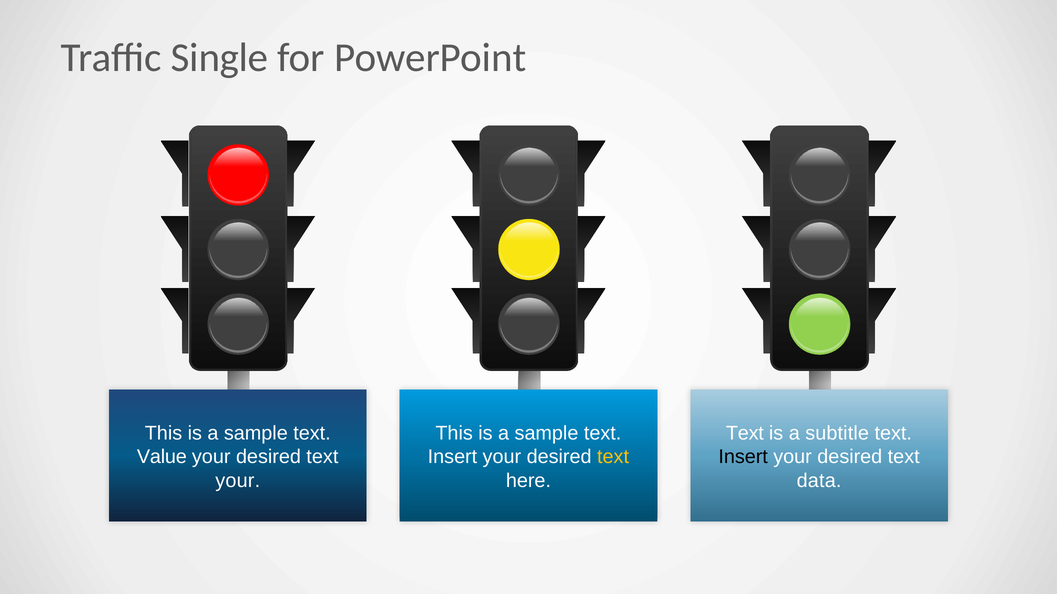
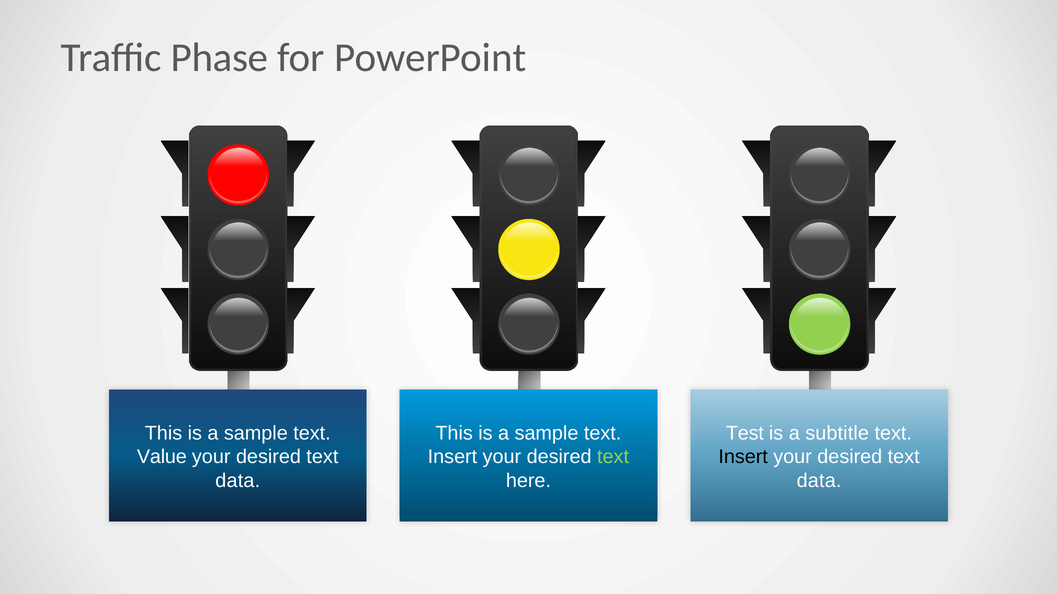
Single: Single -> Phase
Text at (745, 433): Text -> Test
text at (613, 457) colour: yellow -> light green
your at (238, 481): your -> data
